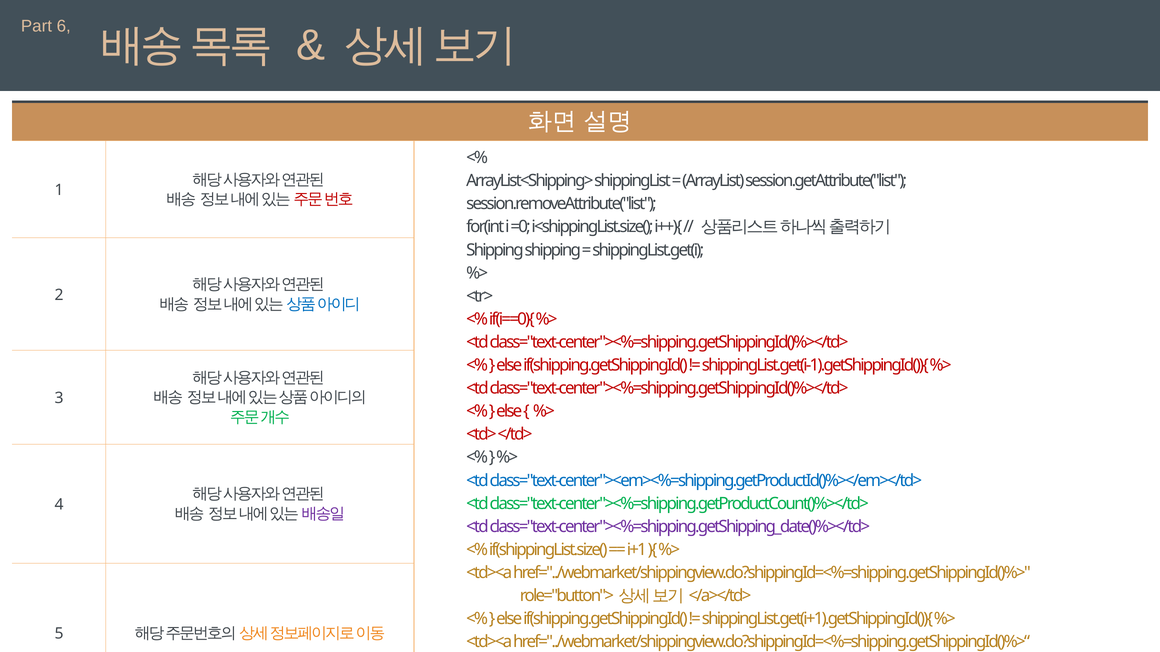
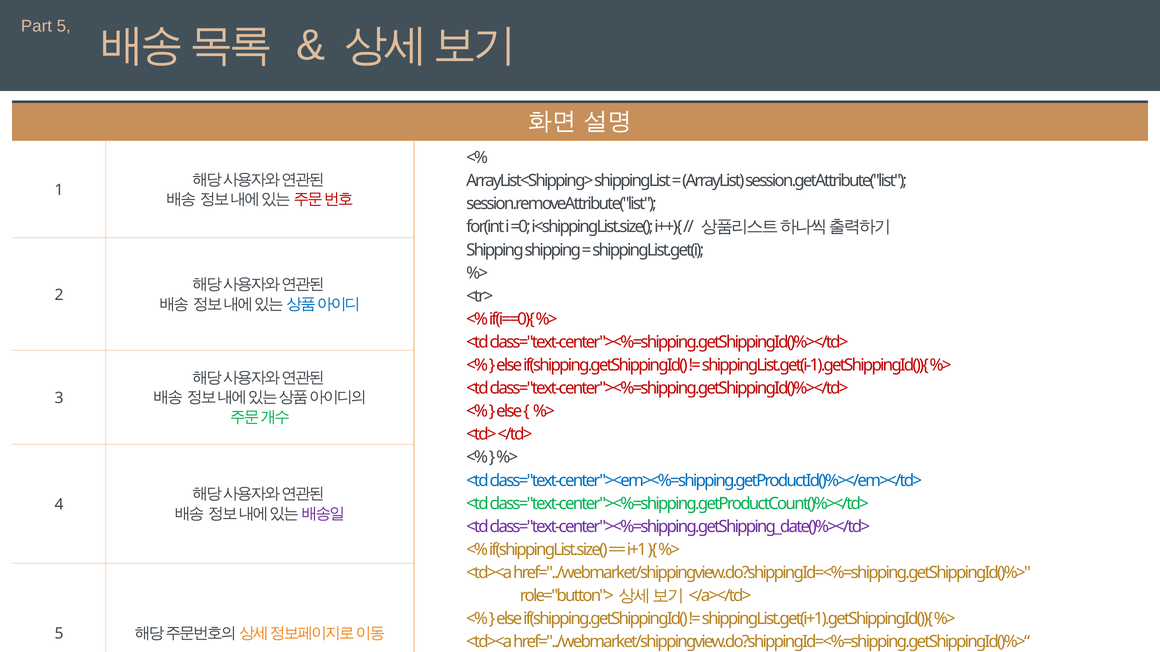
Part 6: 6 -> 5
